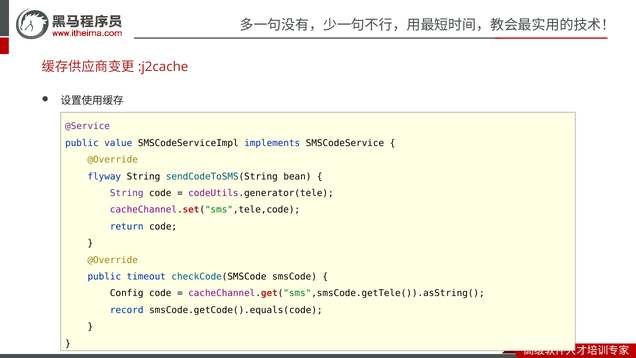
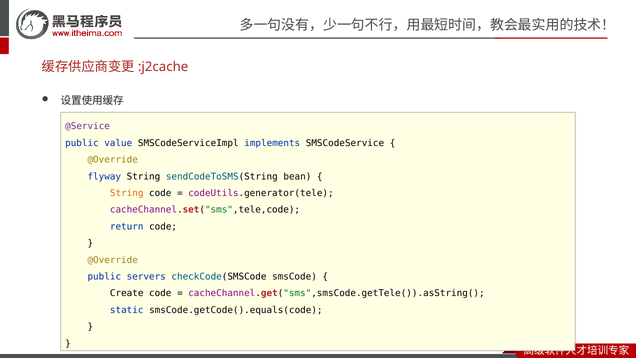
String at (127, 193) colour: purple -> orange
timeout: timeout -> servers
Config: Config -> Create
record: record -> static
